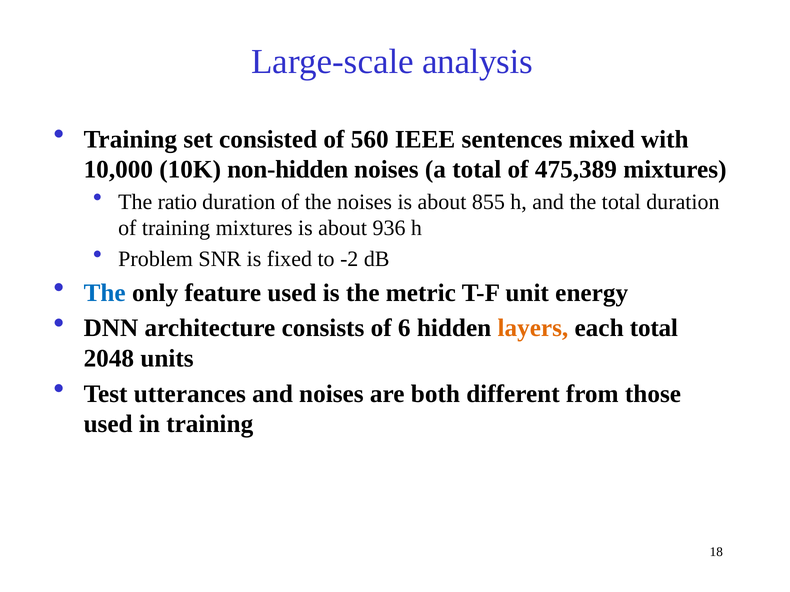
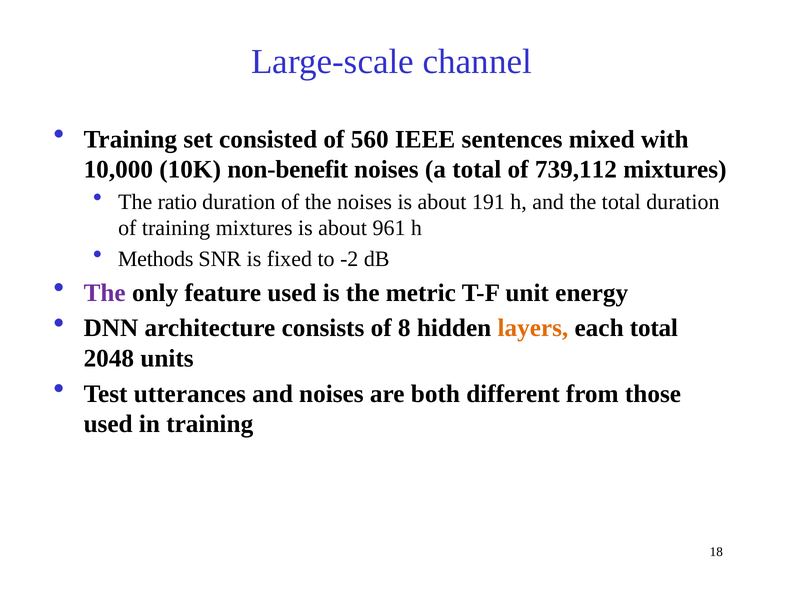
analysis: analysis -> channel
non-hidden: non-hidden -> non-benefit
475,389: 475,389 -> 739,112
855: 855 -> 191
936: 936 -> 961
Problem: Problem -> Methods
The at (105, 293) colour: blue -> purple
6: 6 -> 8
